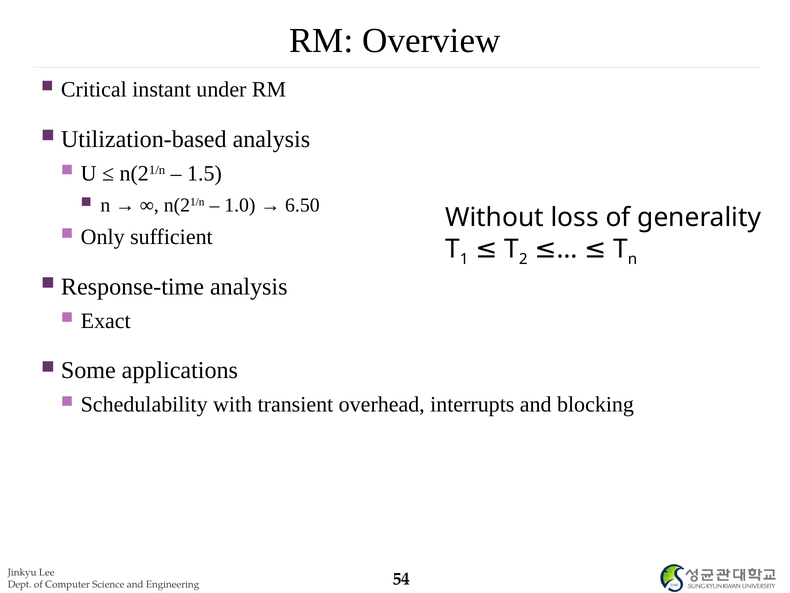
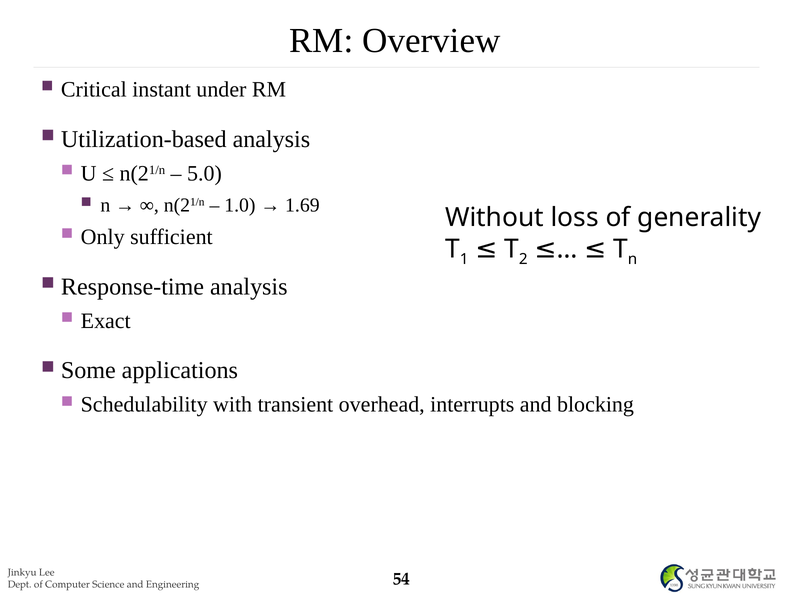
1.5: 1.5 -> 5.0
6.50: 6.50 -> 1.69
